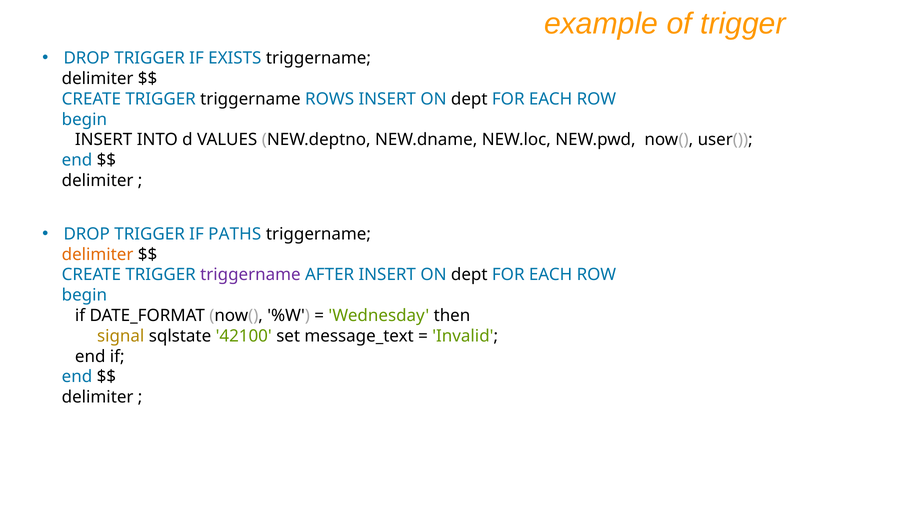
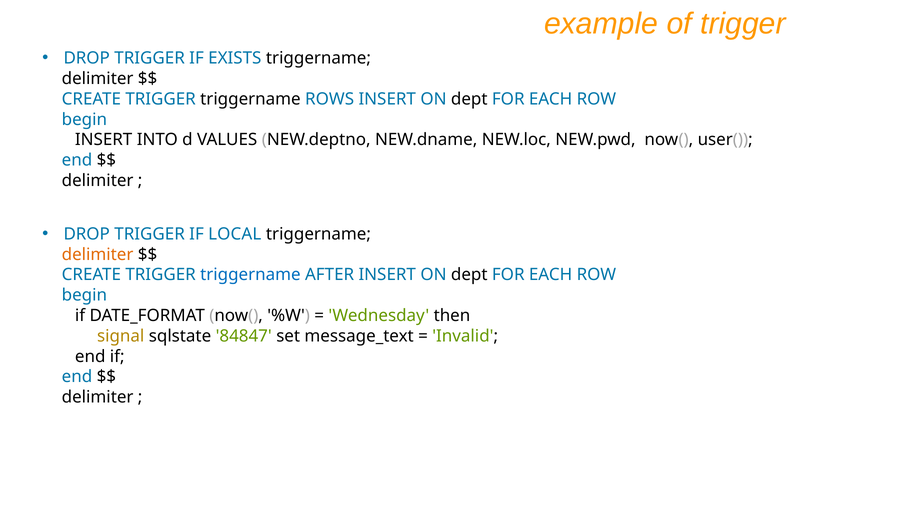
PATHS: PATHS -> LOCAL
triggername at (250, 275) colour: purple -> blue
42100: 42100 -> 84847
